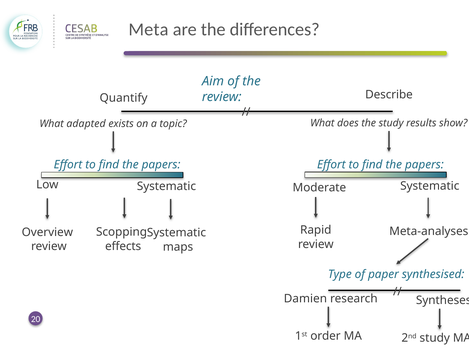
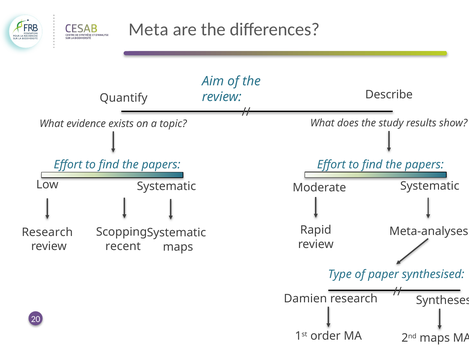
adapted: adapted -> evidence
Overview at (47, 232): Overview -> Research
effects: effects -> recent
2nd study: study -> maps
